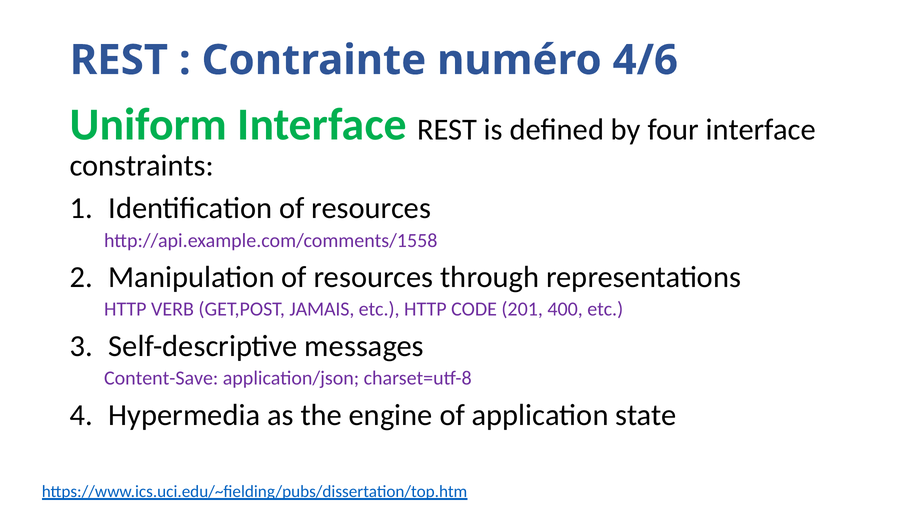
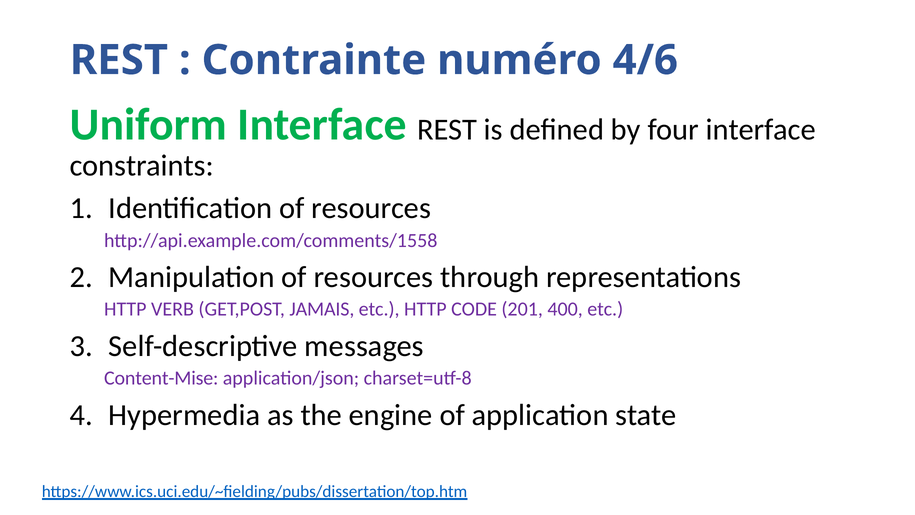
Content-Save: Content-Save -> Content-Mise
